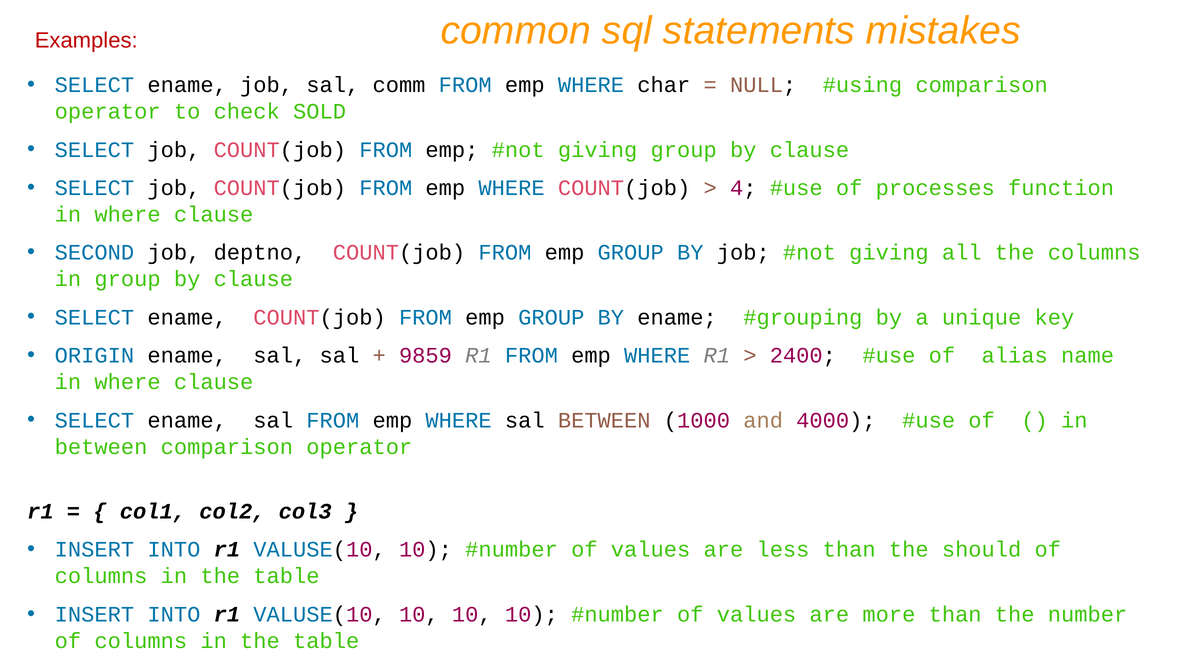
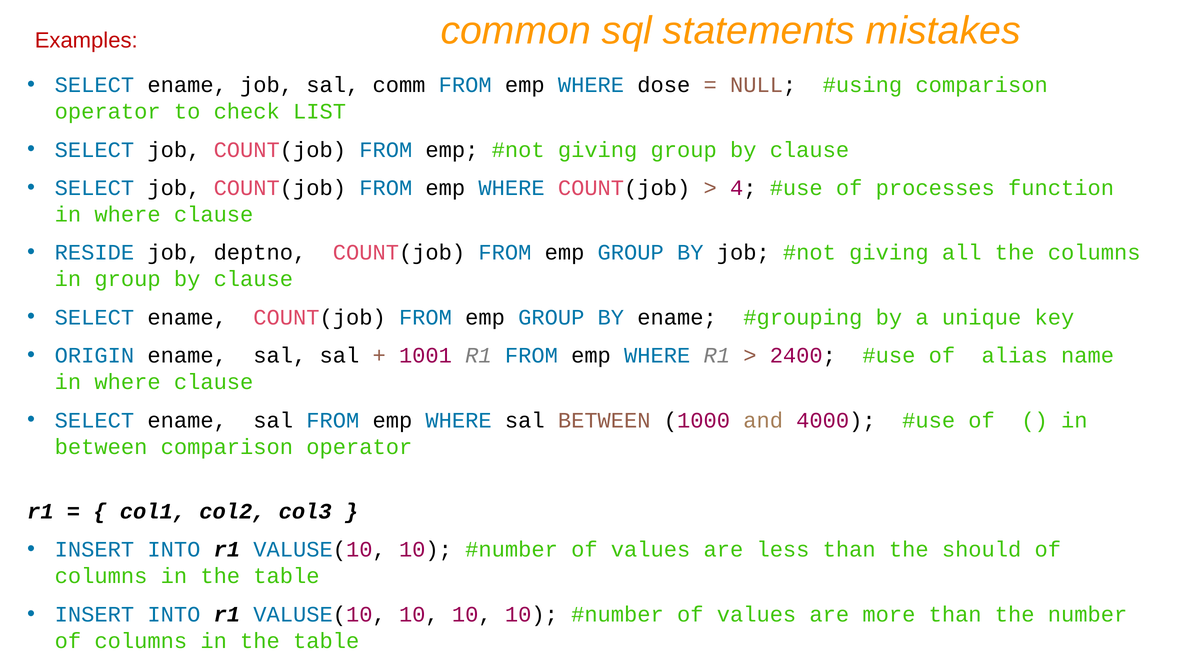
char: char -> dose
SOLD: SOLD -> LIST
SECOND: SECOND -> RESIDE
9859: 9859 -> 1001
